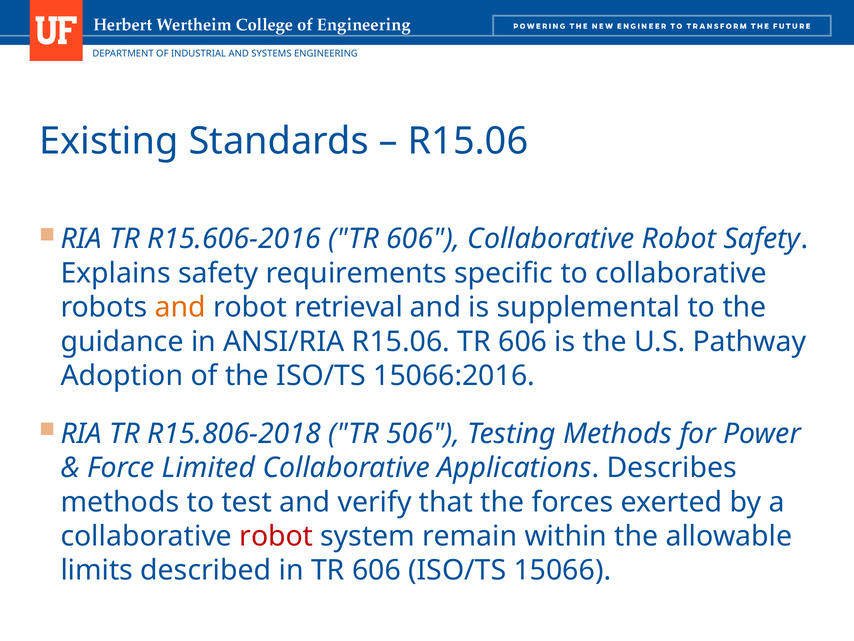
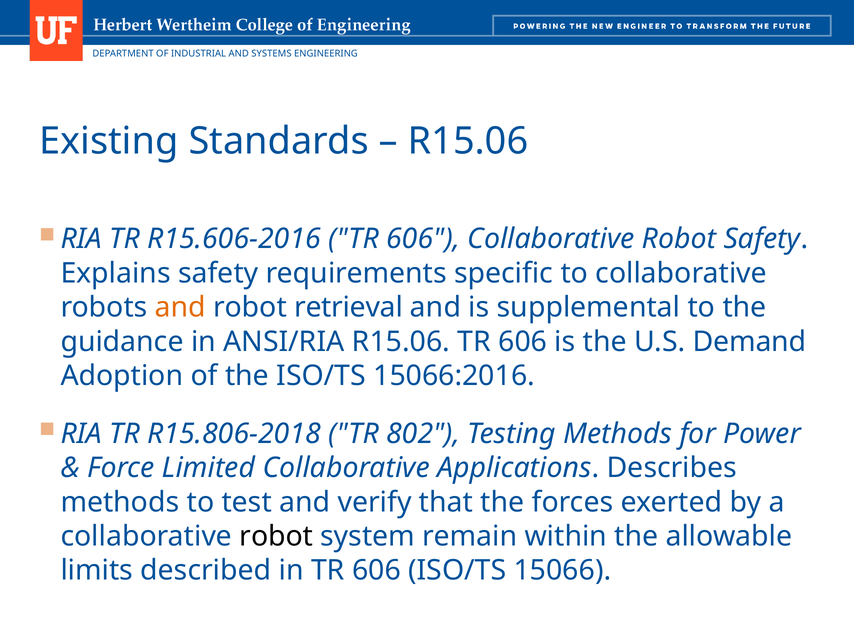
Pathway: Pathway -> Demand
506: 506 -> 802
robot at (276, 536) colour: red -> black
